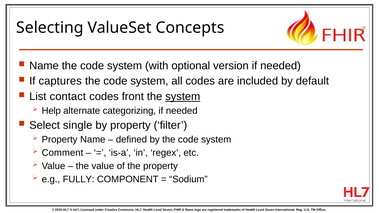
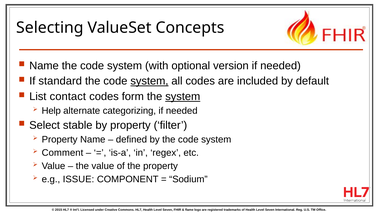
captures: captures -> standard
system at (149, 81) underline: none -> present
front: front -> form
single: single -> stable
FULLY: FULLY -> ISSUE
